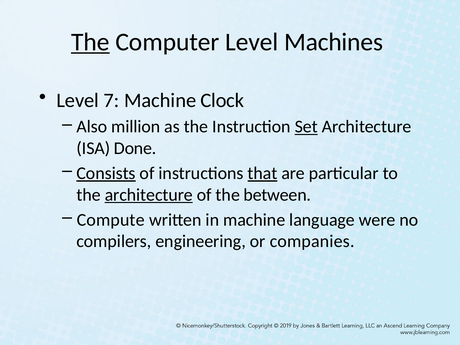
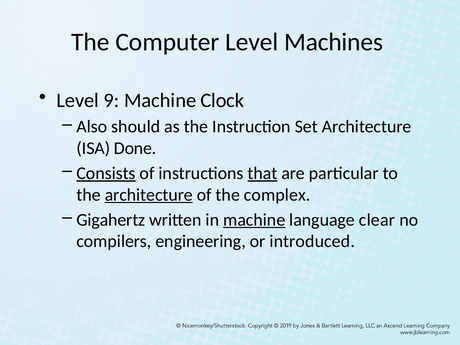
The at (90, 42) underline: present -> none
7: 7 -> 9
million: million -> should
Set underline: present -> none
between: between -> complex
Compute: Compute -> Gigahertz
machine at (254, 220) underline: none -> present
were: were -> clear
companies: companies -> introduced
